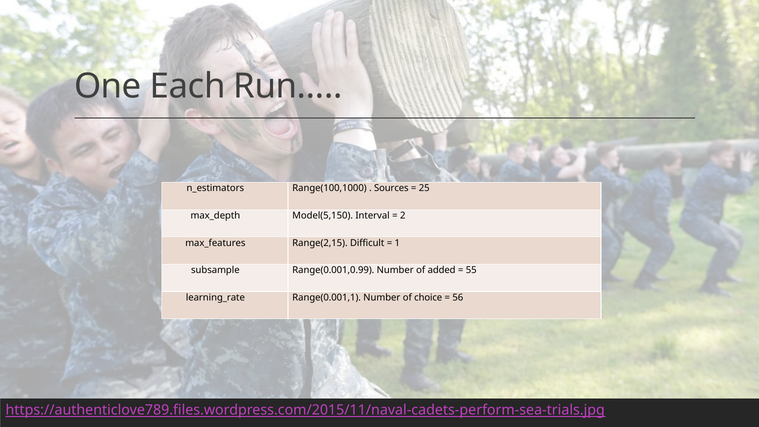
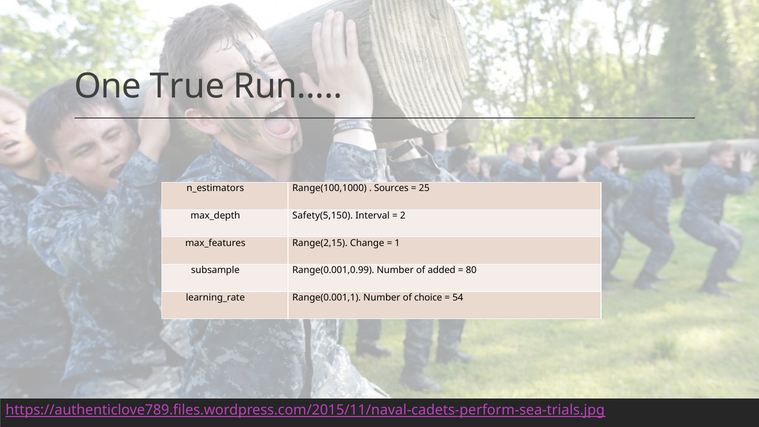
Each: Each -> True
Model(5,150: Model(5,150 -> Safety(5,150
Difficult: Difficult -> Change
55: 55 -> 80
56: 56 -> 54
